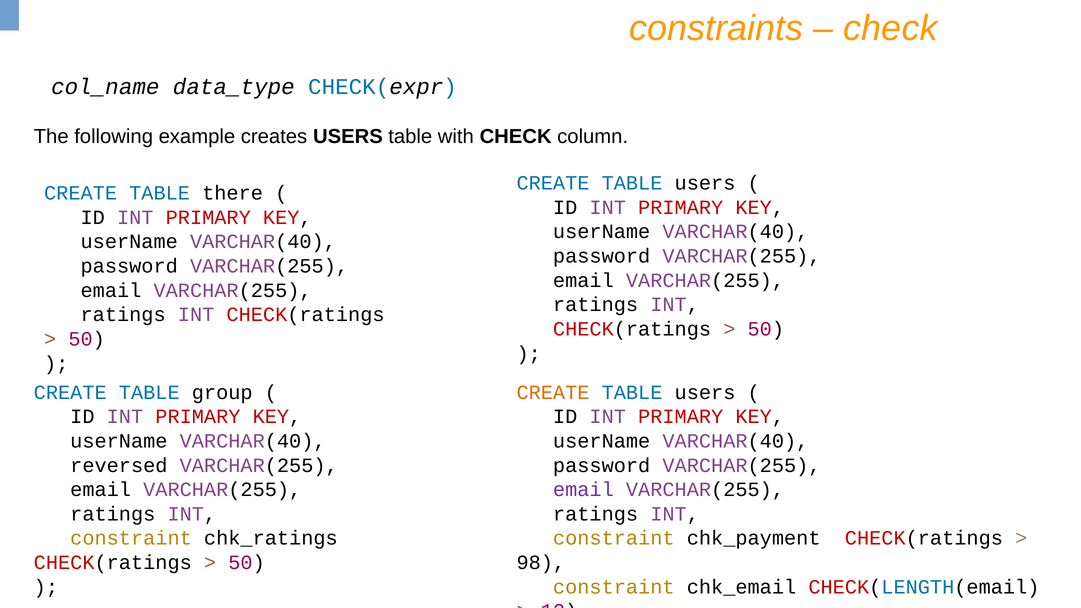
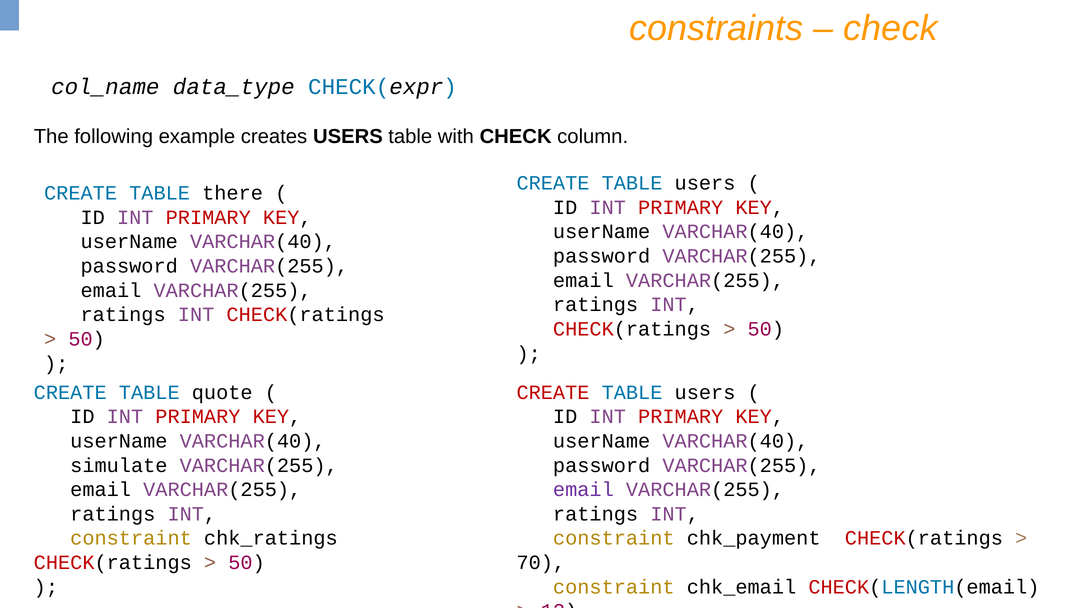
group: group -> quote
CREATE at (553, 392) colour: orange -> red
reversed: reversed -> simulate
98: 98 -> 70
